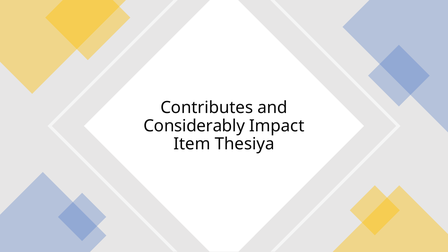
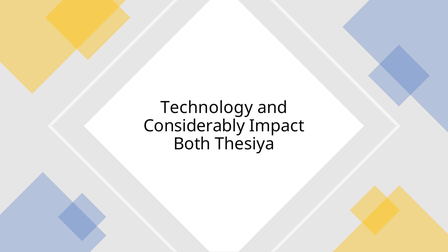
Contributes: Contributes -> Technology
Item: Item -> Both
